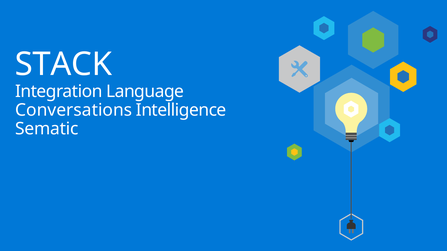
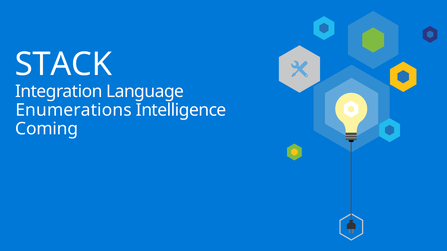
Conversations: Conversations -> Enumerations
Sematic: Sematic -> Coming
